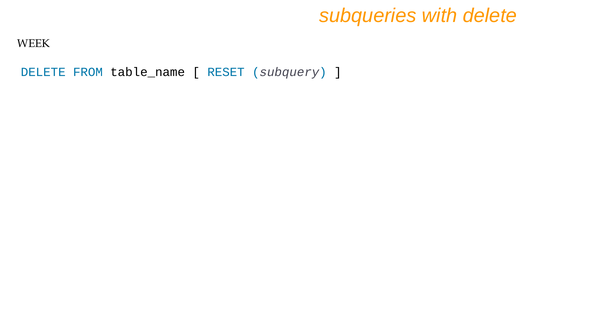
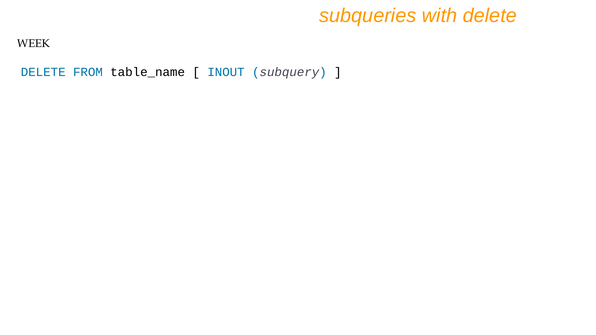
RESET: RESET -> INOUT
